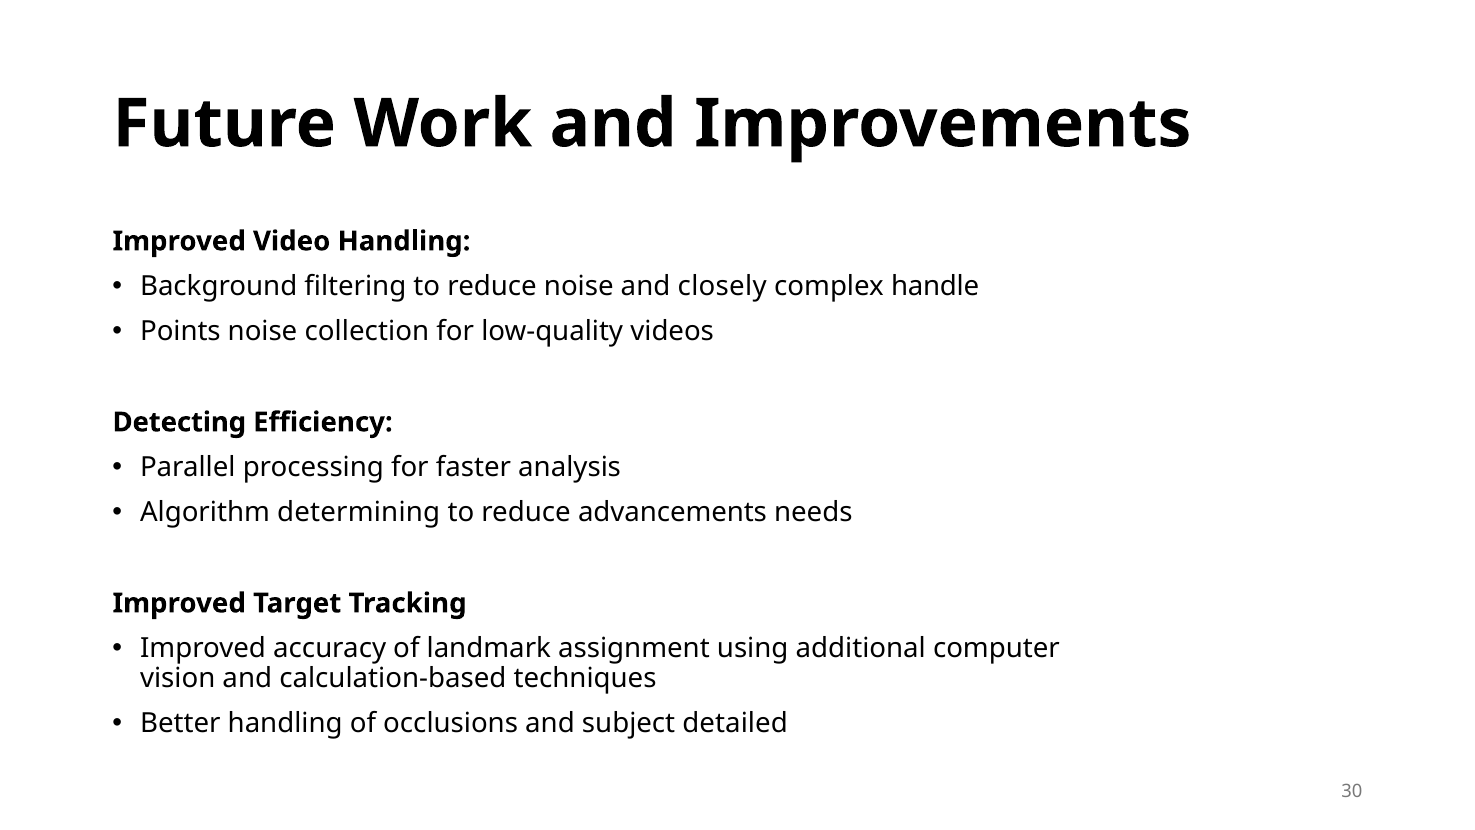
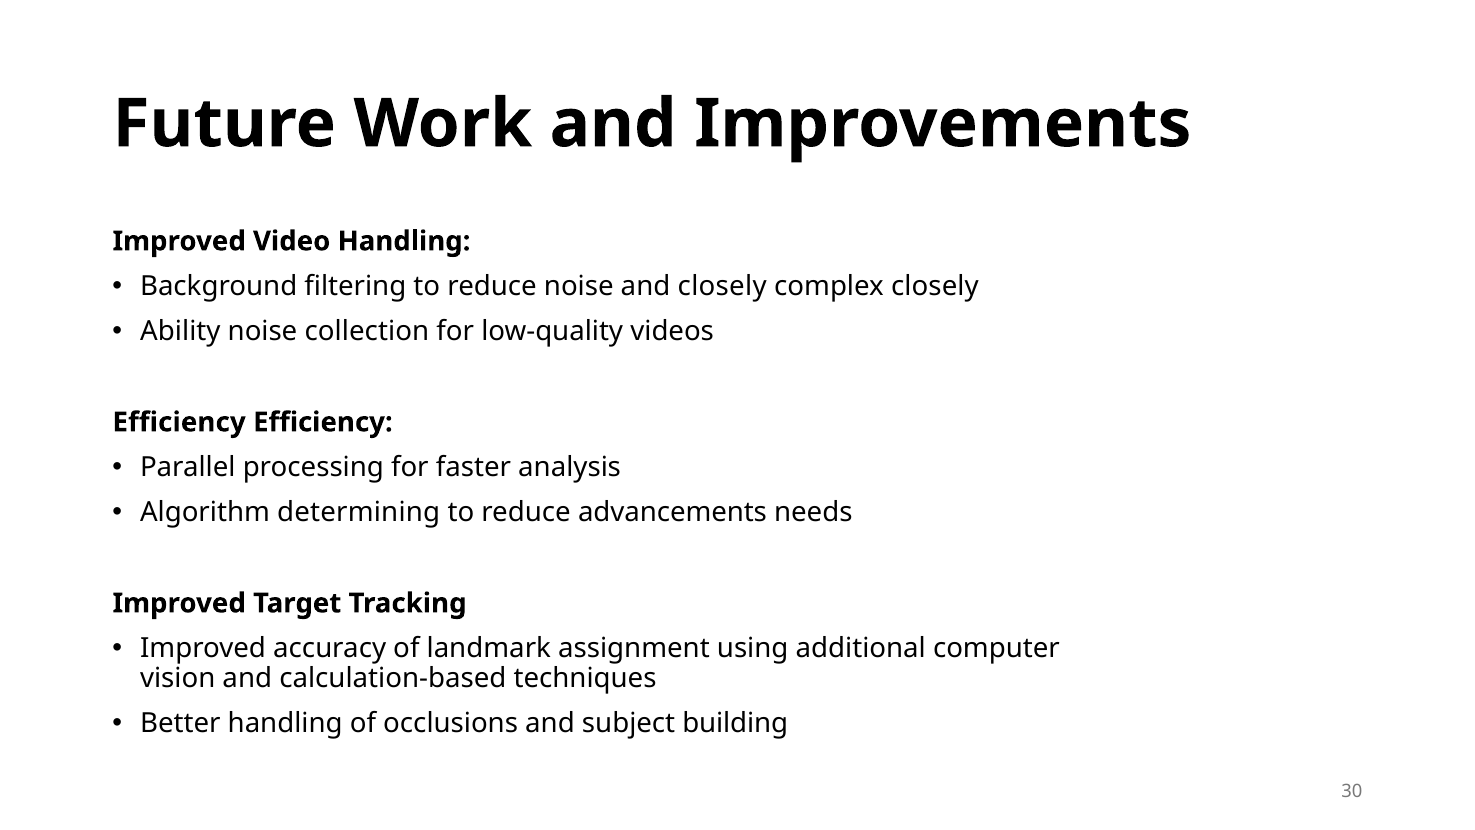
complex handle: handle -> closely
Points: Points -> Ability
Detecting at (179, 422): Detecting -> Efficiency
detailed: detailed -> building
